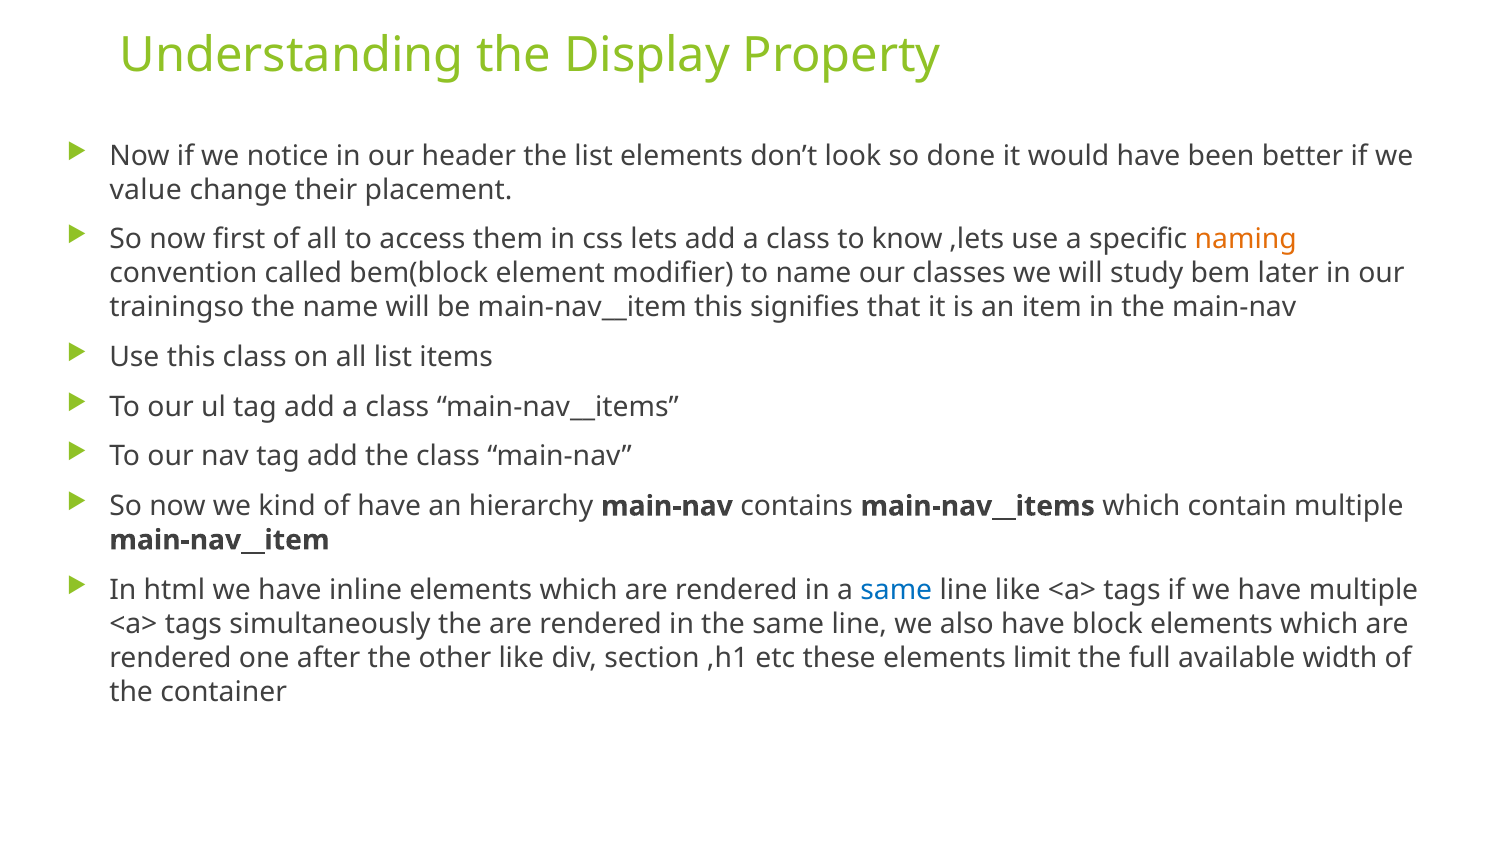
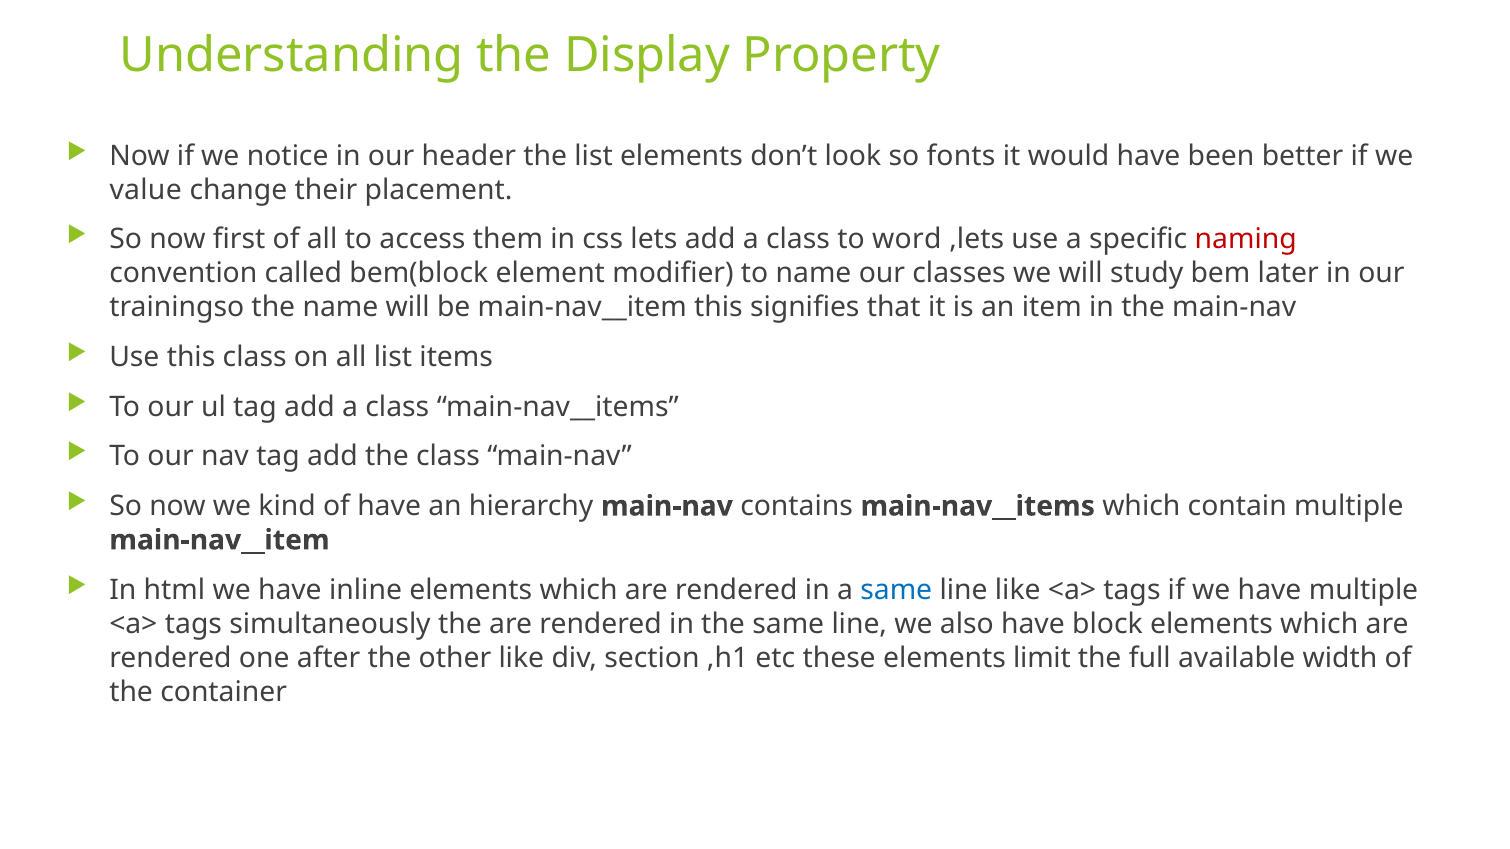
done: done -> fonts
know: know -> word
naming colour: orange -> red
